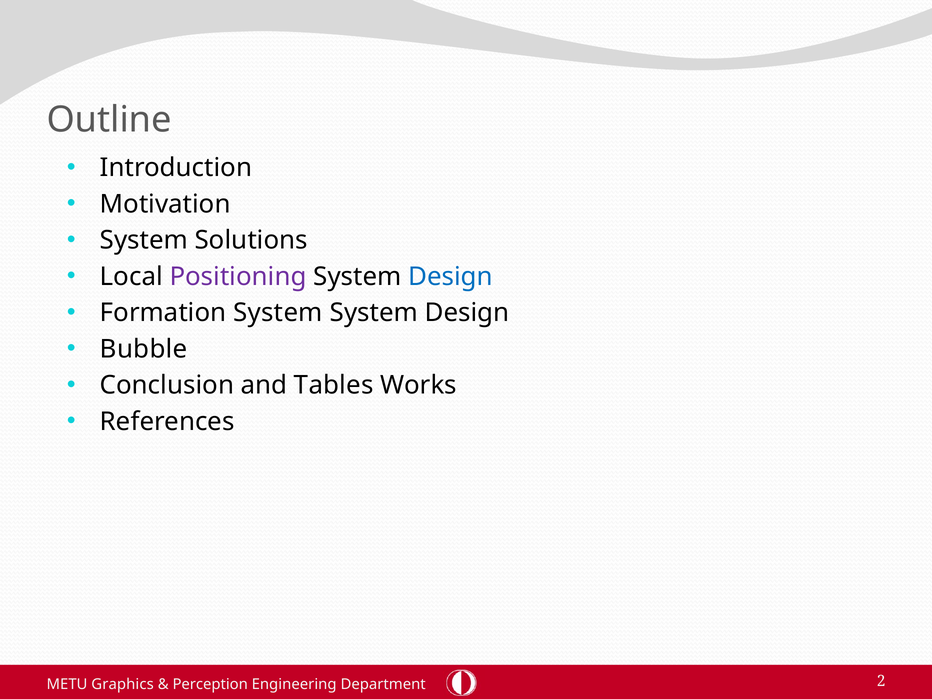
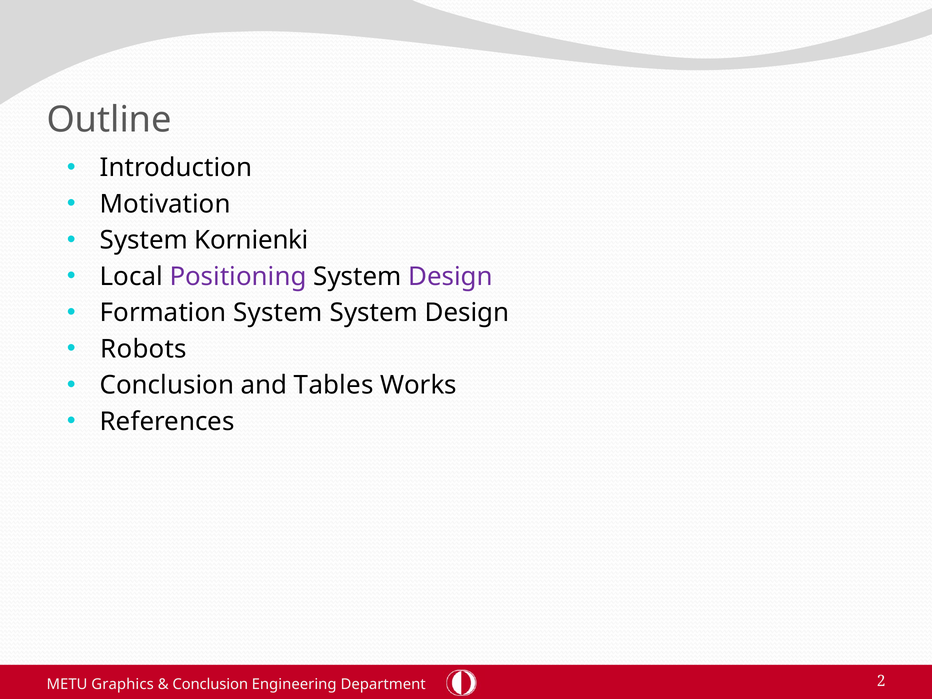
Solutions: Solutions -> Kornienki
Design at (450, 277) colour: blue -> purple
Bubble: Bubble -> Robots
Perception at (210, 684): Perception -> Conclusion
